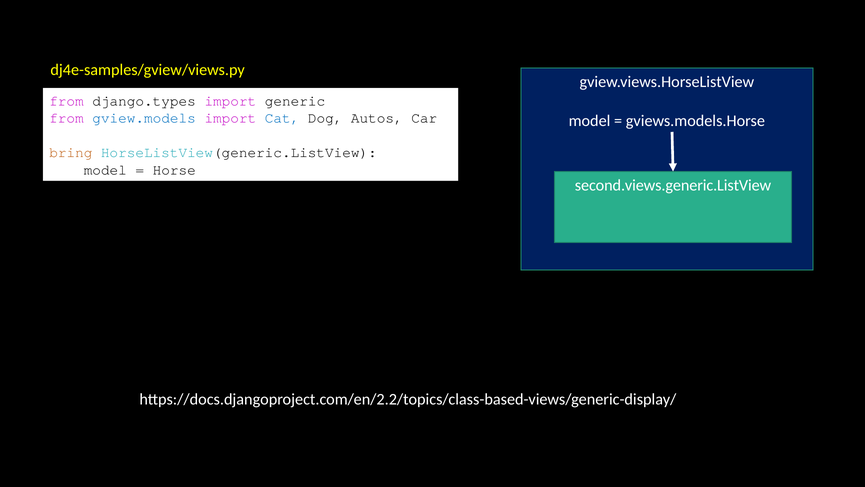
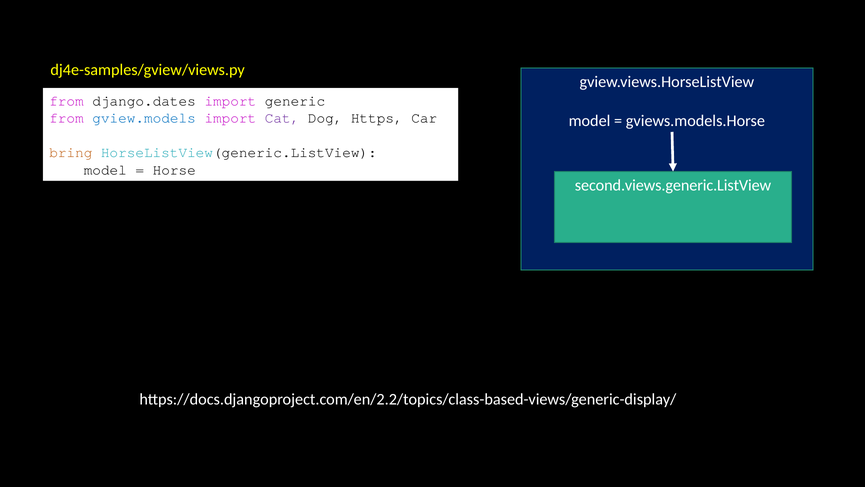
django.types: django.types -> django.dates
Cat colour: blue -> purple
Autos: Autos -> Https
